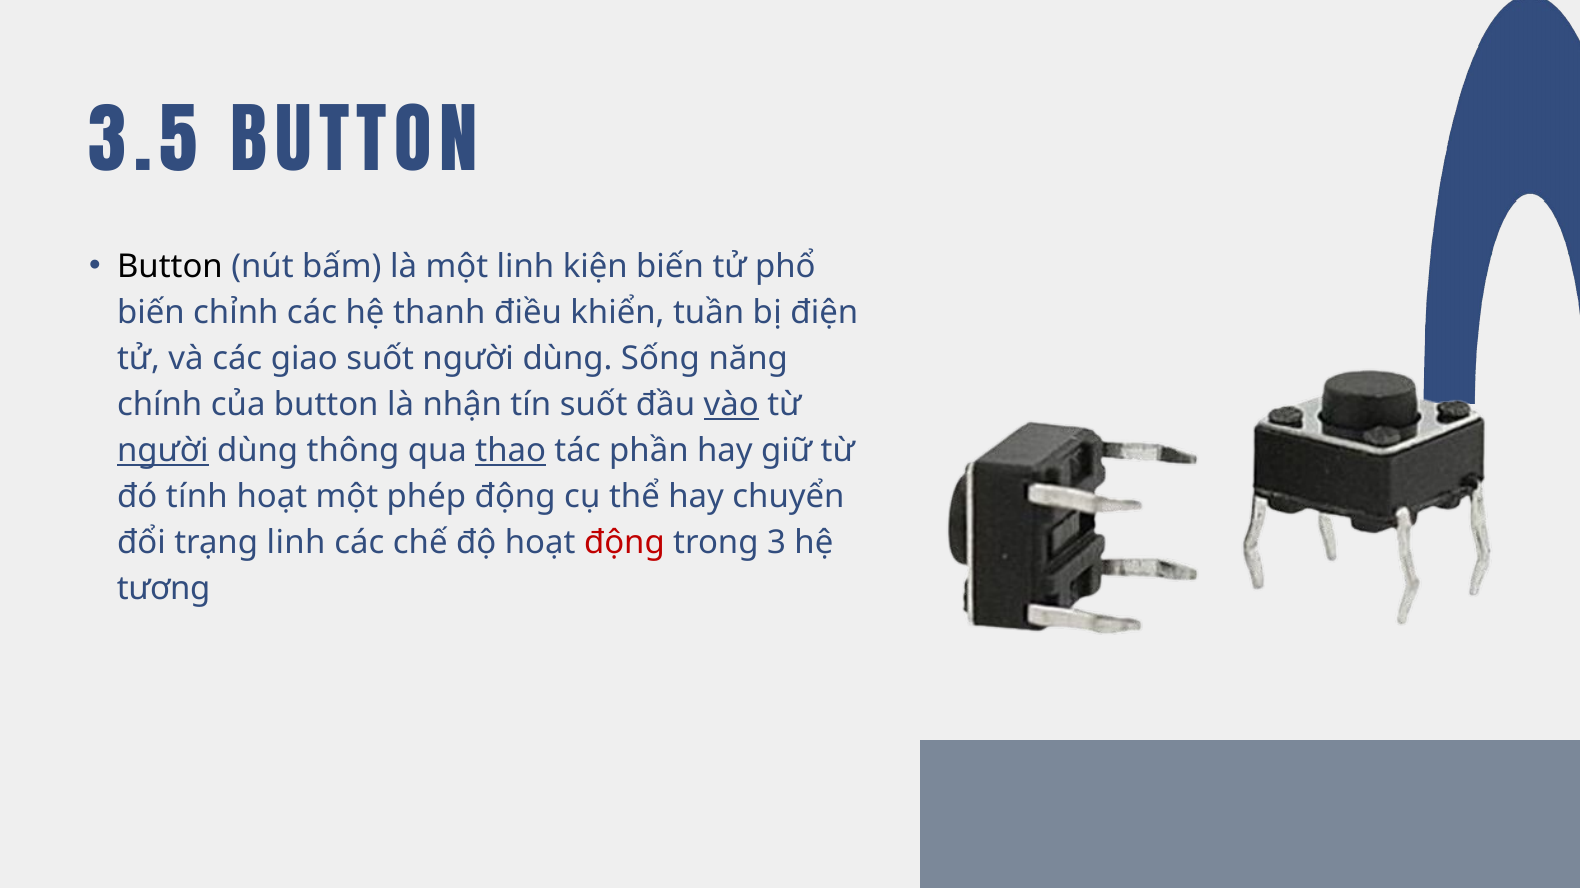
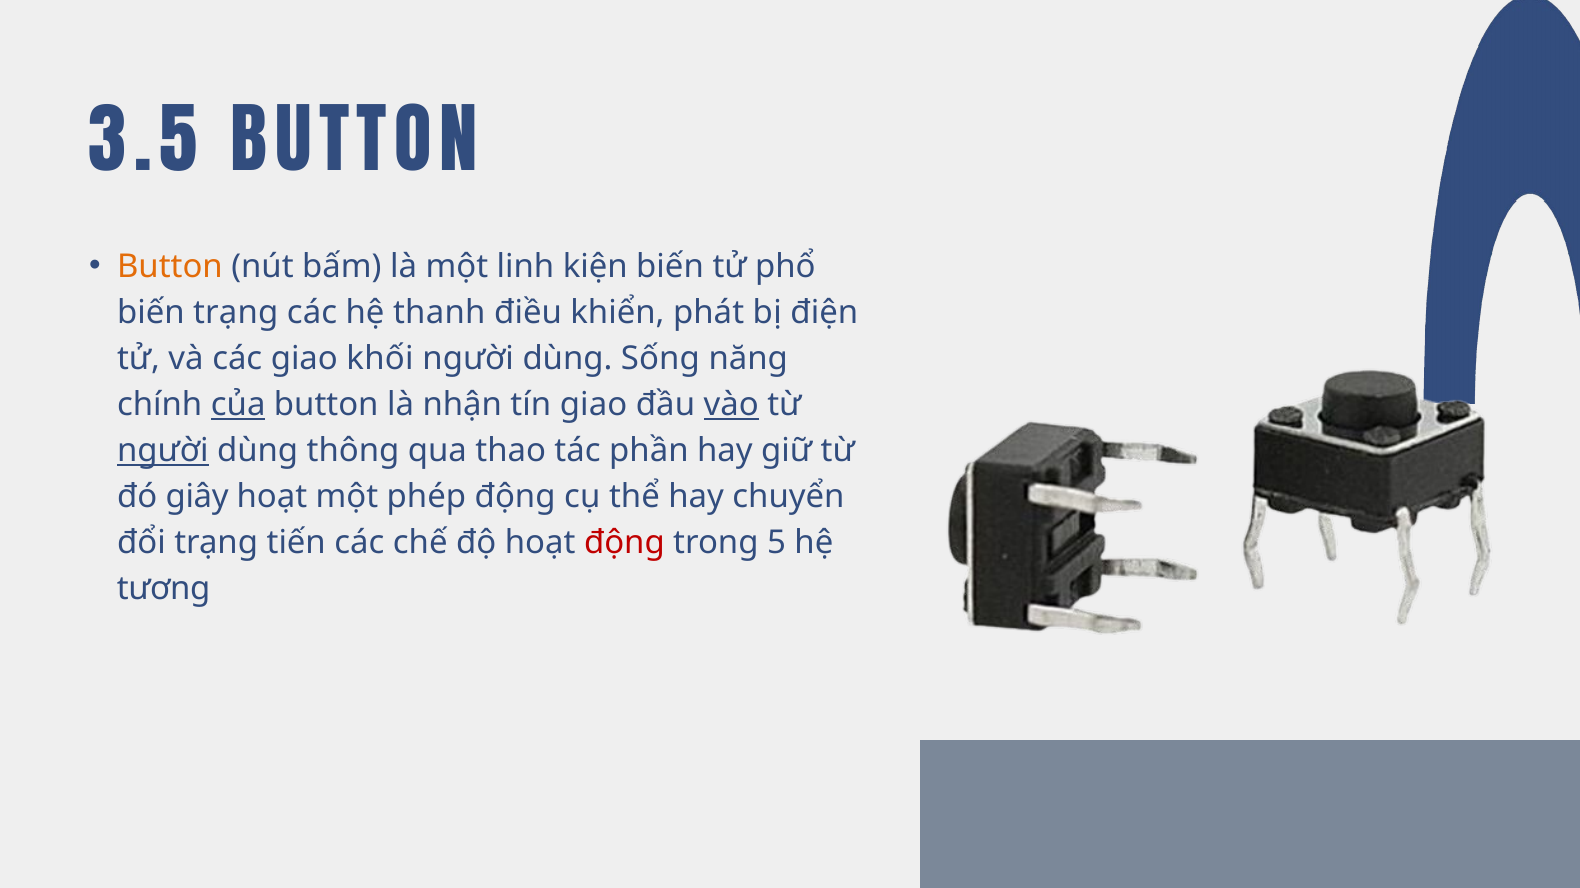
Button at (170, 267) colour: black -> orange
biến chỉnh: chỉnh -> trạng
tuần: tuần -> phát
giao suốt: suốt -> khối
của underline: none -> present
tín suốt: suốt -> giao
thao underline: present -> none
tính: tính -> giây
trạng linh: linh -> tiến
3: 3 -> 5
